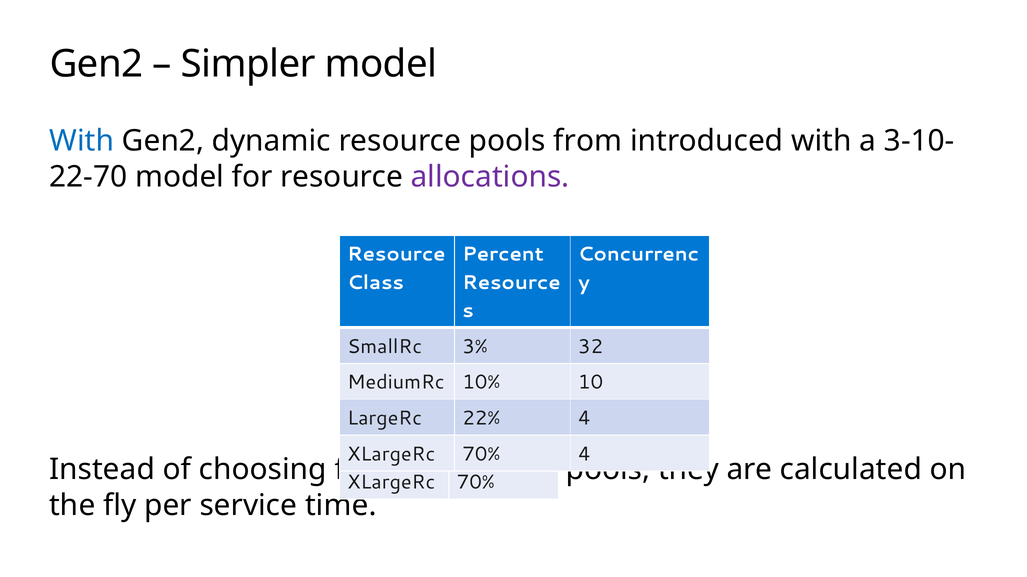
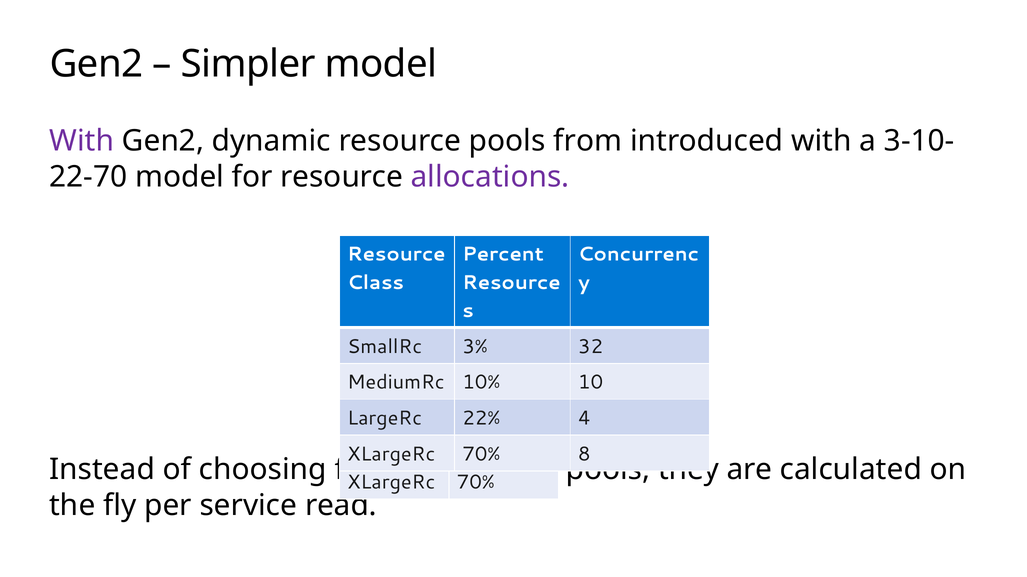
With at (82, 141) colour: blue -> purple
4 at (584, 455): 4 -> 8
time: time -> read
